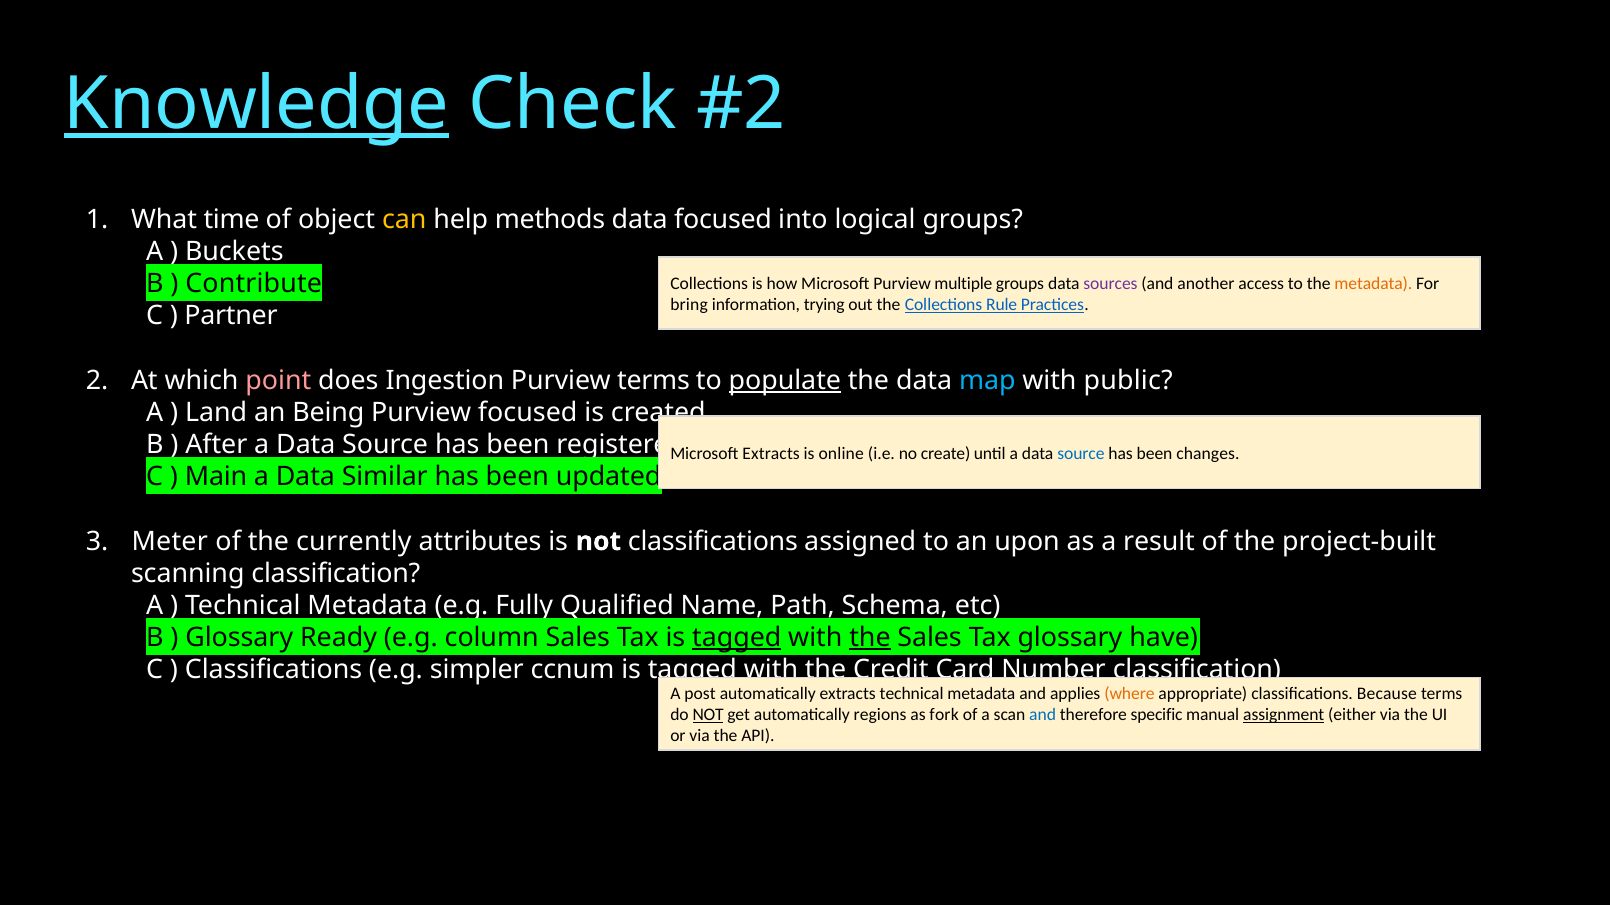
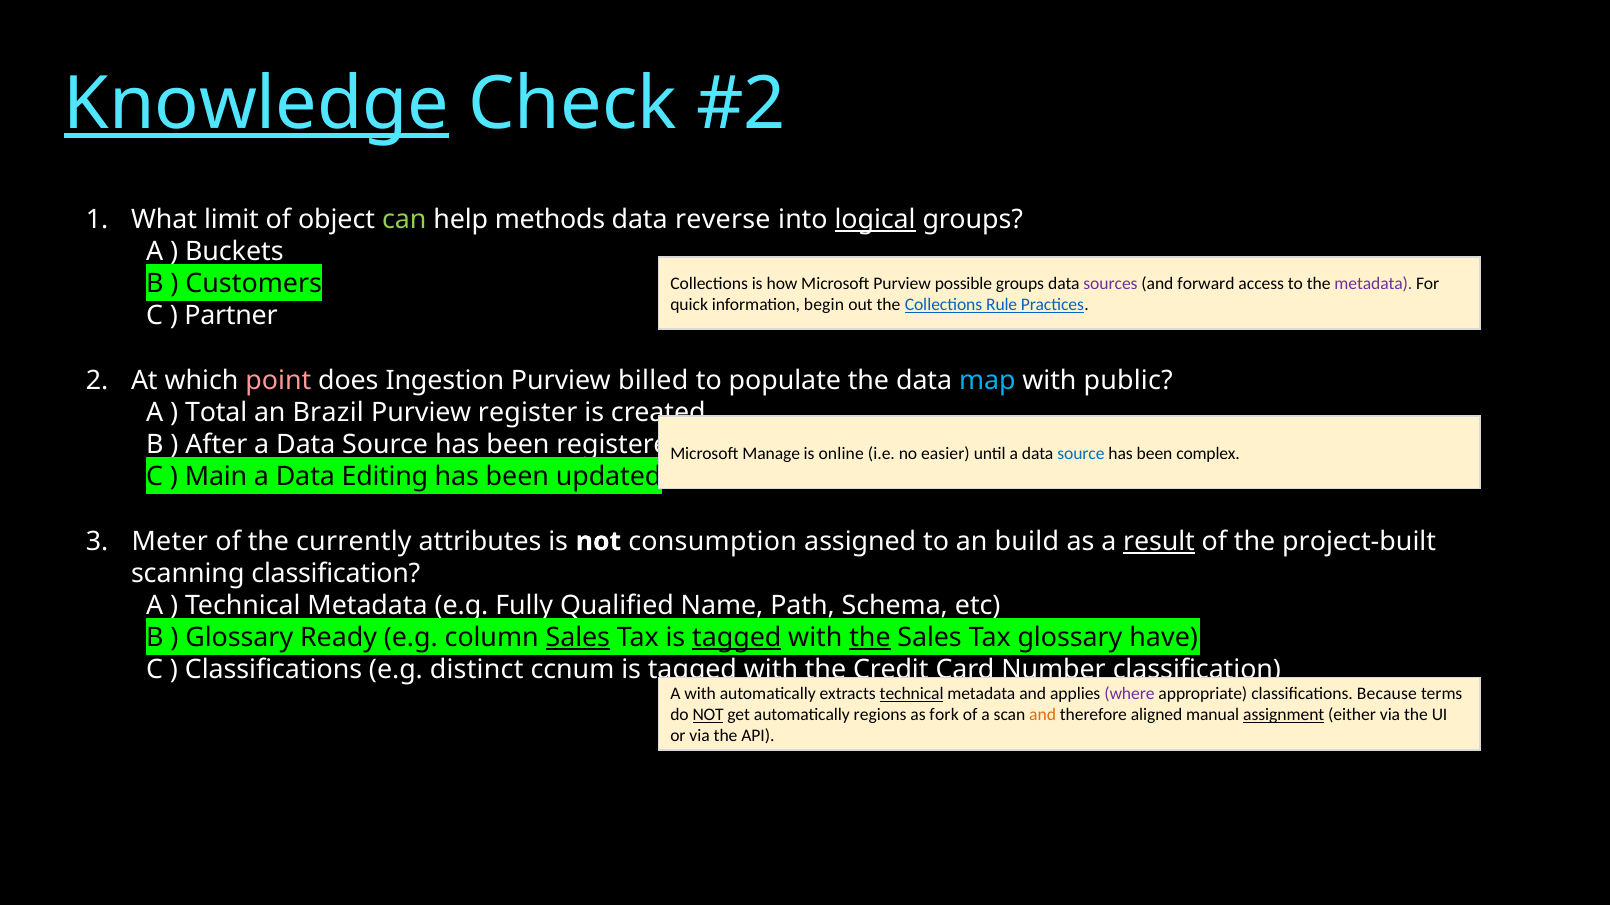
time: time -> limit
can colour: yellow -> light green
data focused: focused -> reverse
logical underline: none -> present
Contribute: Contribute -> Customers
multiple: multiple -> possible
another: another -> forward
metadata at (1373, 284) colour: orange -> purple
bring: bring -> quick
trying: trying -> begin
Purview terms: terms -> billed
populate underline: present -> none
Land: Land -> Total
Being: Being -> Brazil
Purview focused: focused -> register
Microsoft Extracts: Extracts -> Manage
create: create -> easier
changes: changes -> complex
Similar: Similar -> Editing
not classifications: classifications -> consumption
upon: upon -> build
result underline: none -> present
Sales at (578, 638) underline: none -> present
simpler: simpler -> distinct
A post: post -> with
technical at (912, 694) underline: none -> present
where colour: orange -> purple
and at (1043, 715) colour: blue -> orange
specific: specific -> aligned
